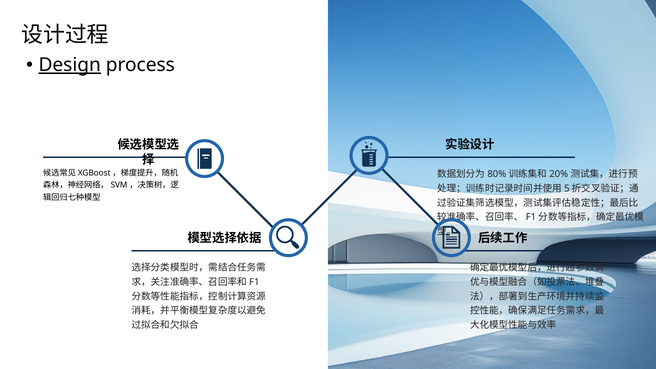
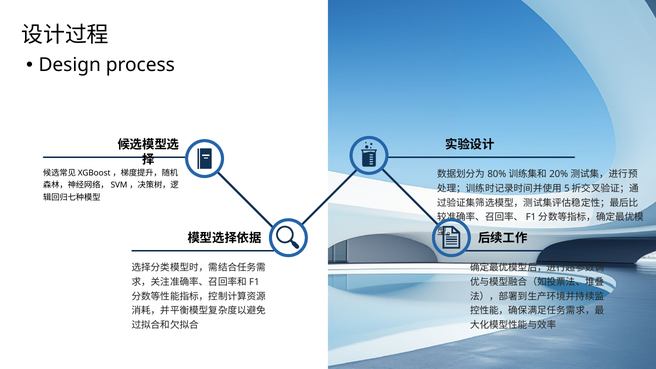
Design underline: present -> none
